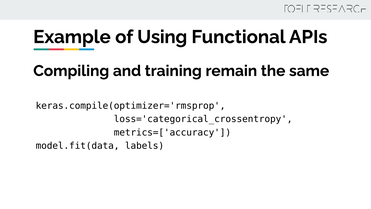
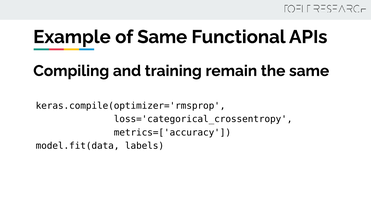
of Using: Using -> Same
